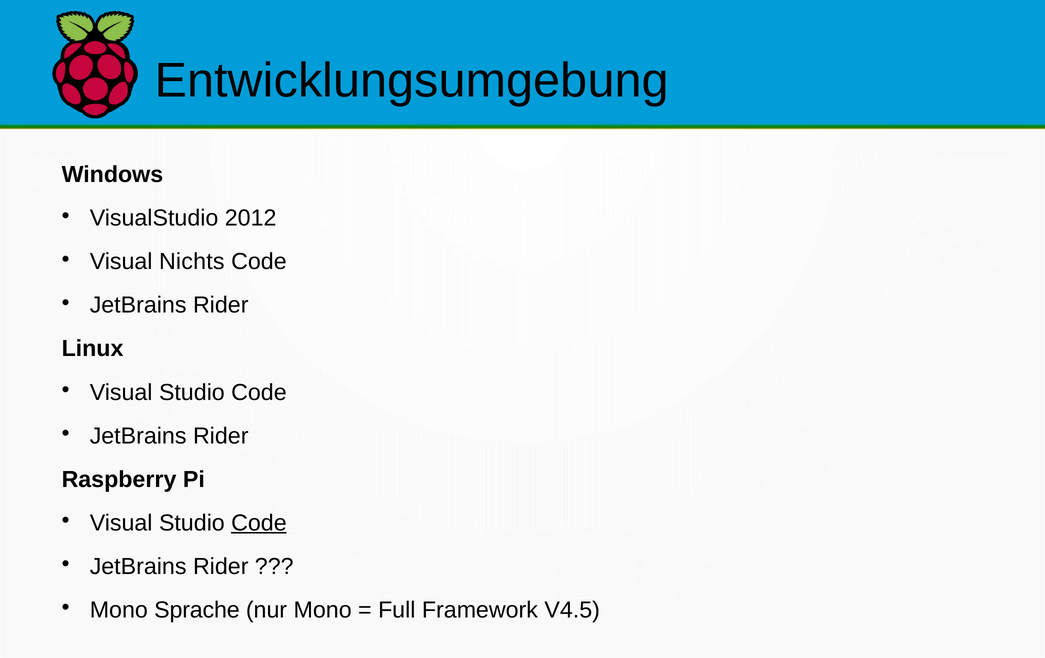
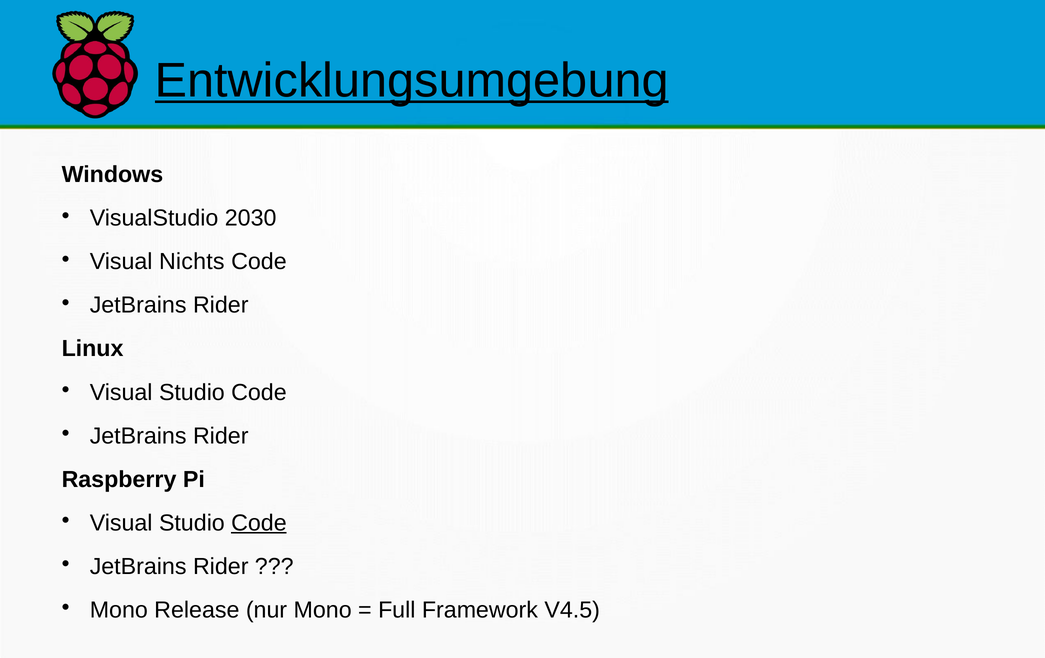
Entwicklungsumgebung underline: none -> present
2012: 2012 -> 2030
Sprache: Sprache -> Release
